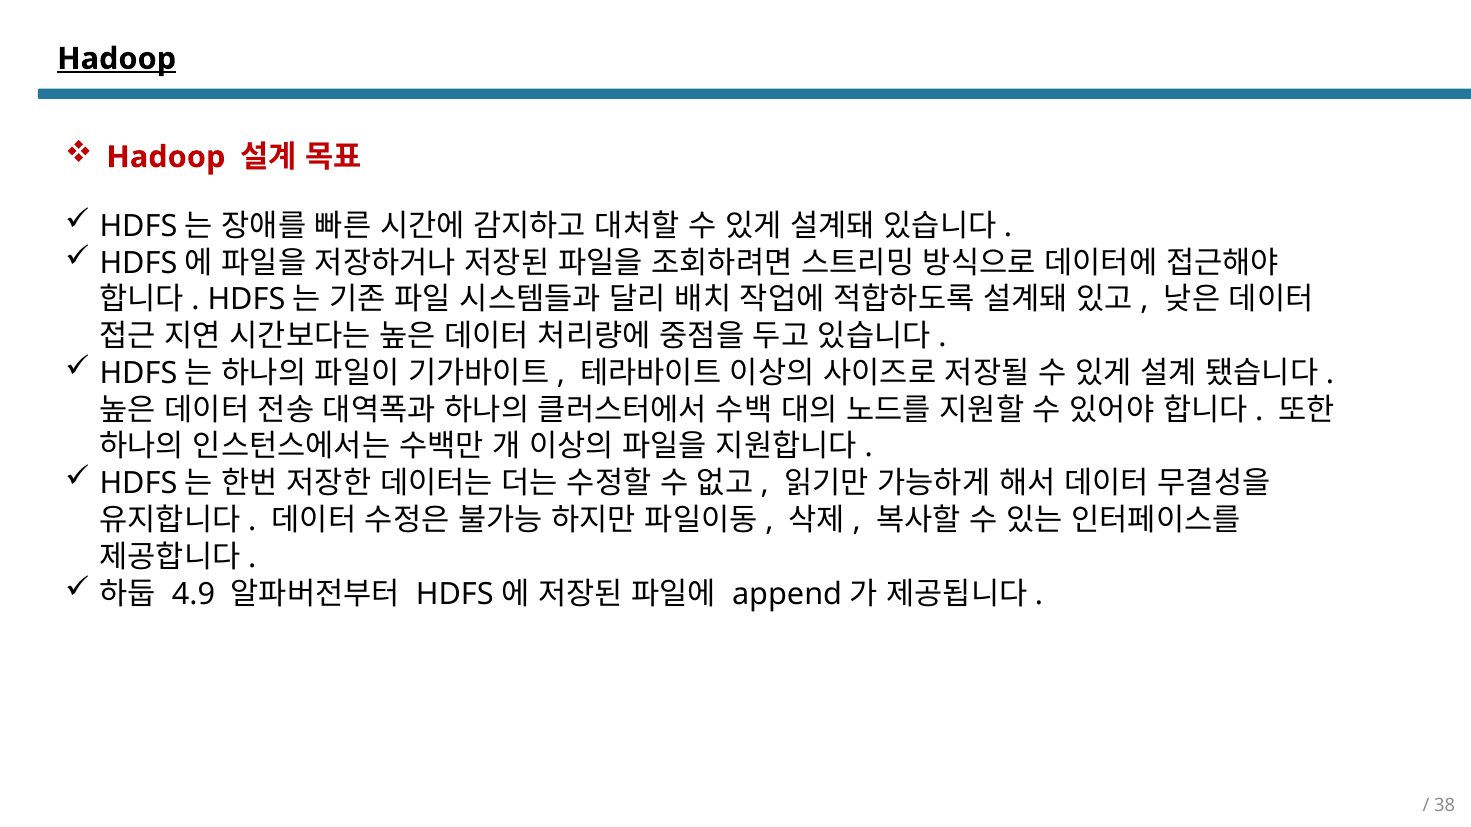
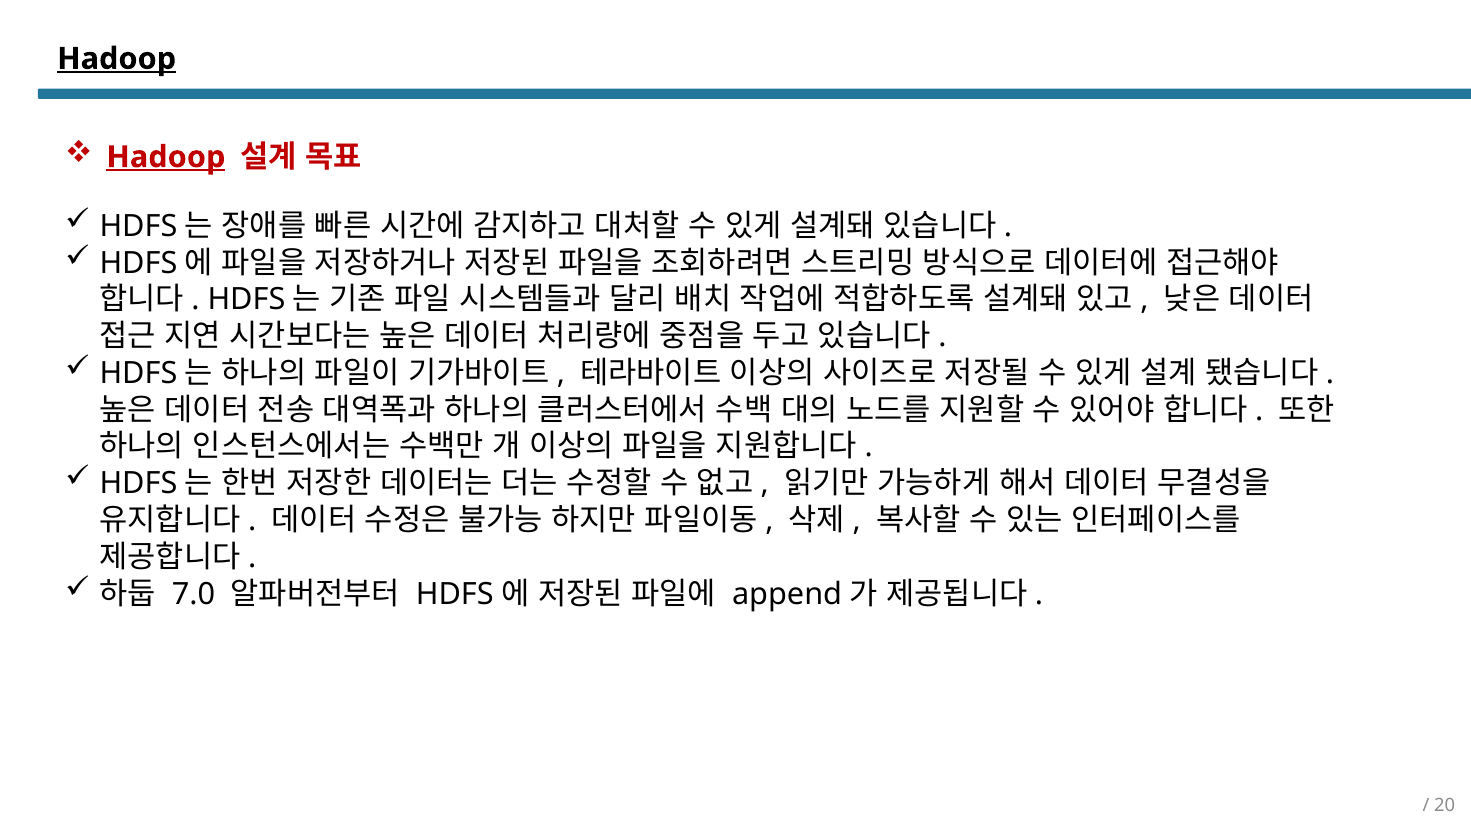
Hadoop at (166, 157) underline: none -> present
4.9: 4.9 -> 7.0
38: 38 -> 20
